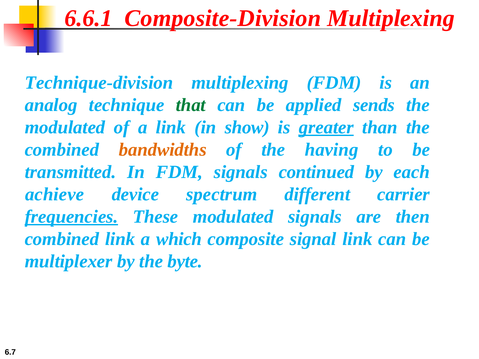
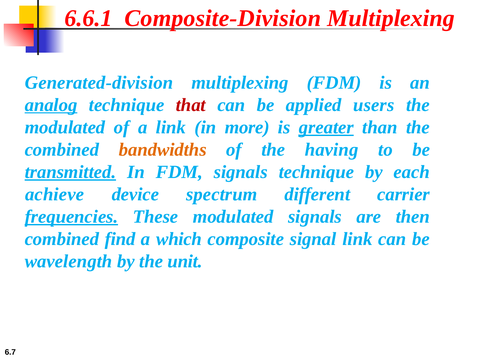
Technique-division: Technique-division -> Generated-division
analog underline: none -> present
that colour: green -> red
sends: sends -> users
show: show -> more
transmitted underline: none -> present
signals continued: continued -> technique
combined link: link -> find
multiplexer: multiplexer -> wavelength
byte: byte -> unit
